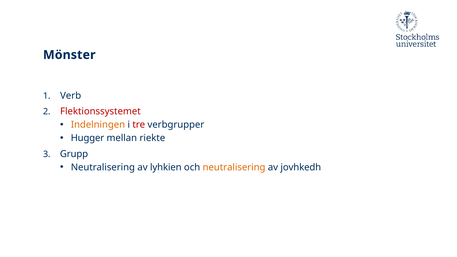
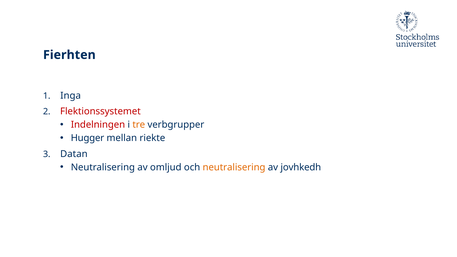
Mönster: Mönster -> Fierhten
Verb: Verb -> Inga
Indelningen colour: orange -> red
tre colour: red -> orange
Grupp: Grupp -> Datan
lyhkien: lyhkien -> omljud
